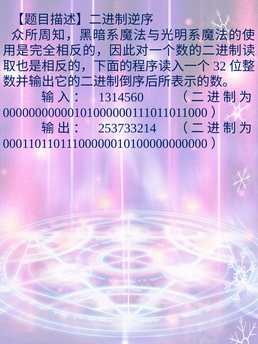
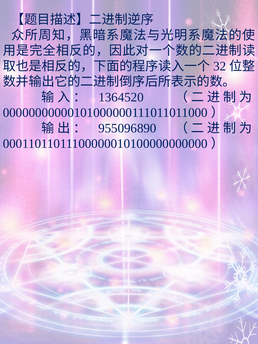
1314560: 1314560 -> 1364520
253733214: 253733214 -> 955096890
